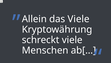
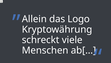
das Viele: Viele -> Logo
